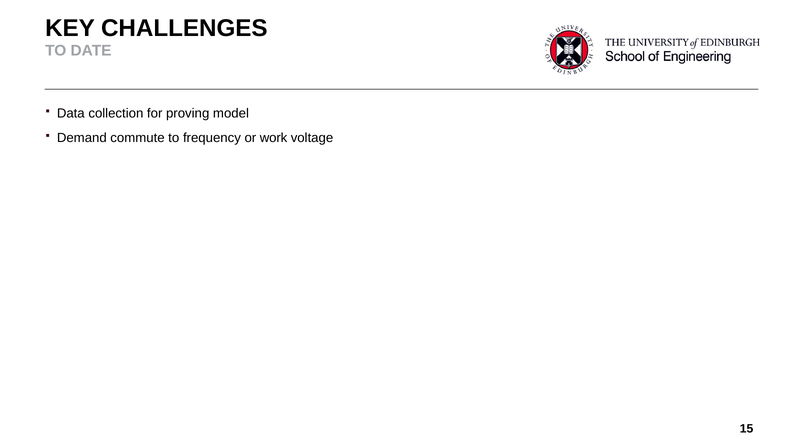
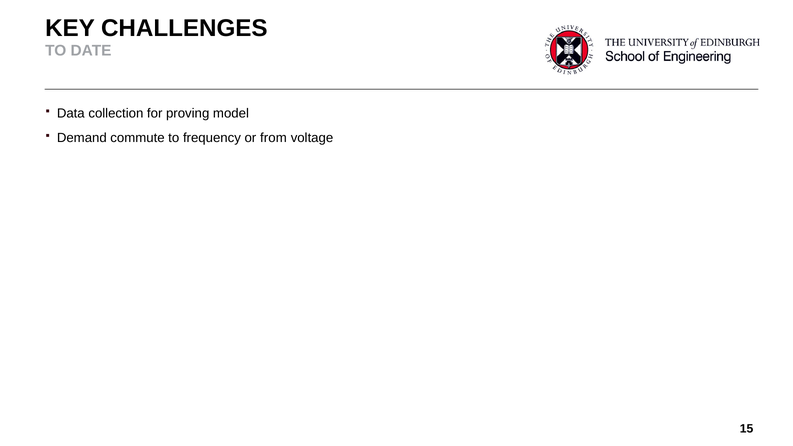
work: work -> from
